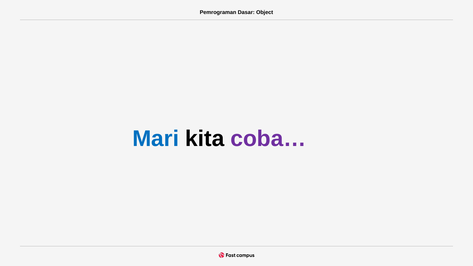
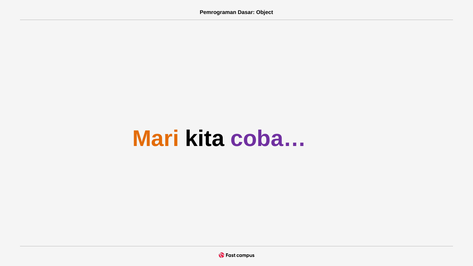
Mari colour: blue -> orange
